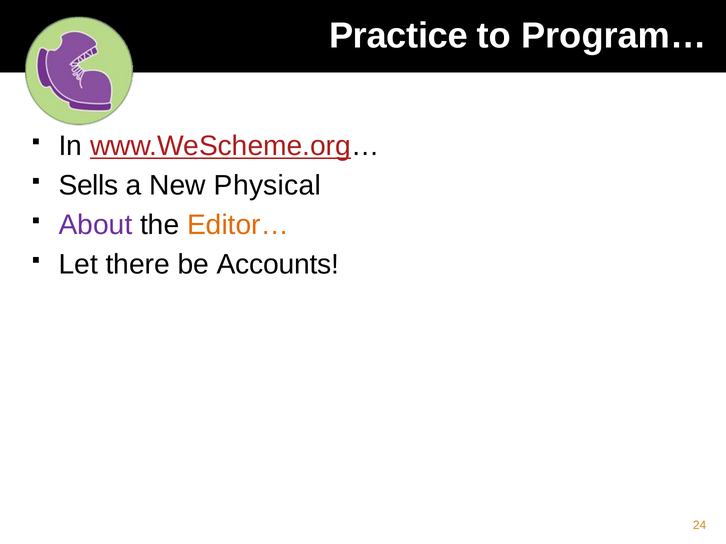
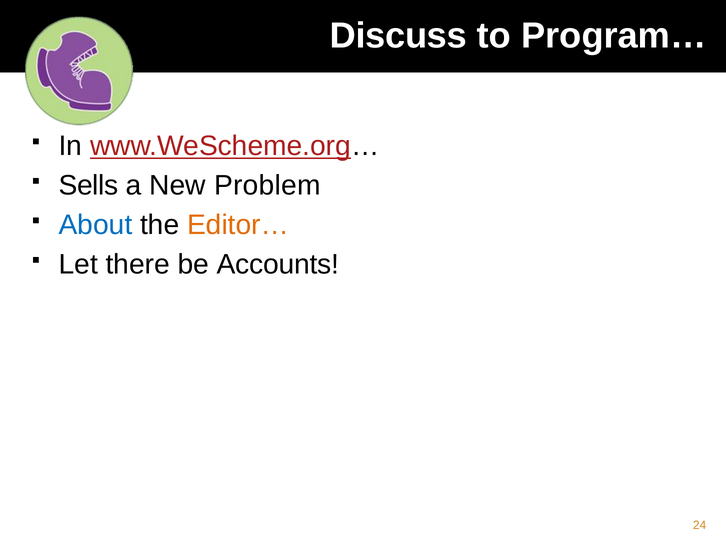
Practice: Practice -> Discuss
Physical: Physical -> Problem
About colour: purple -> blue
